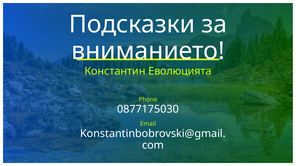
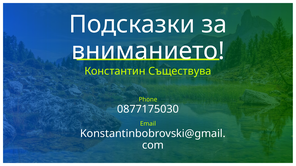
Еволюцията: Еволюцията -> Съществува
